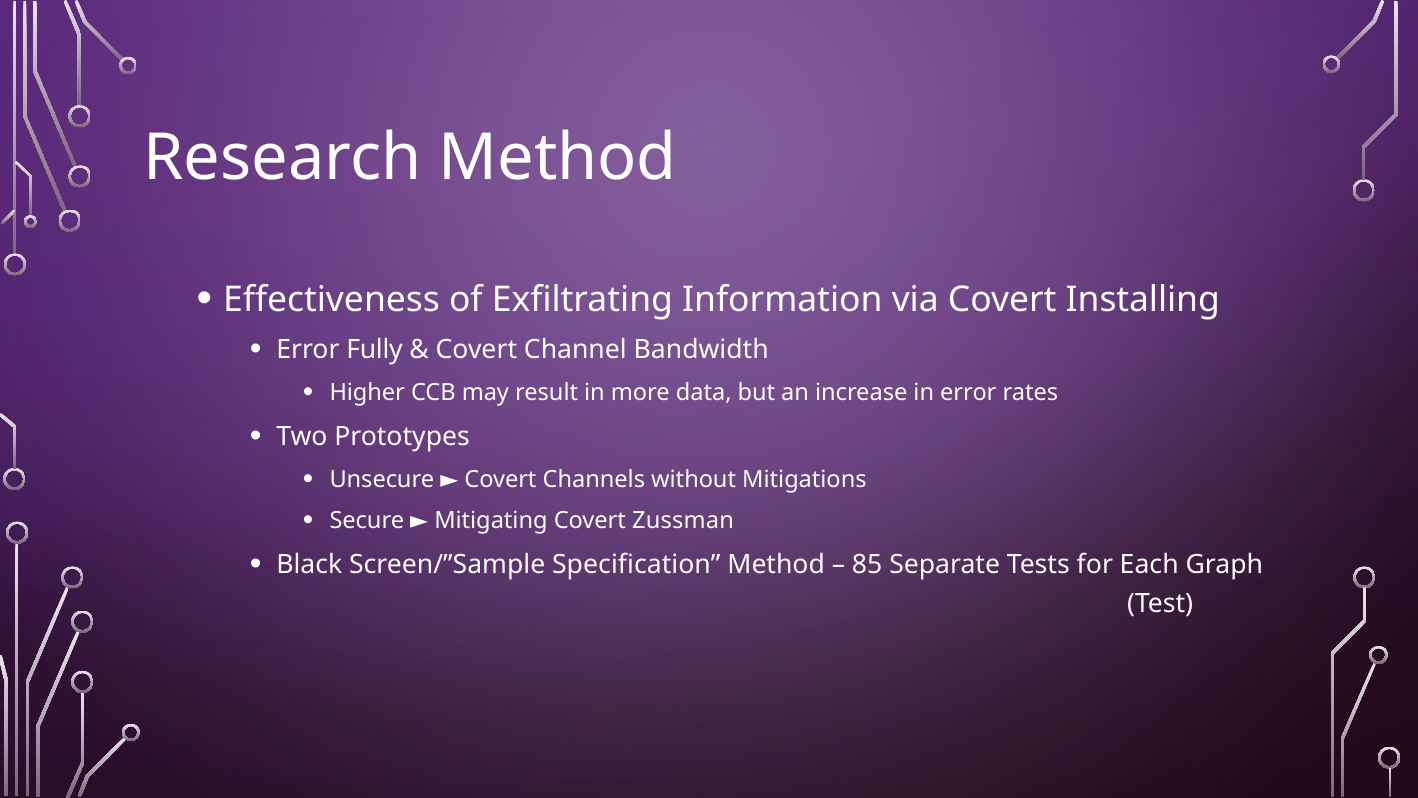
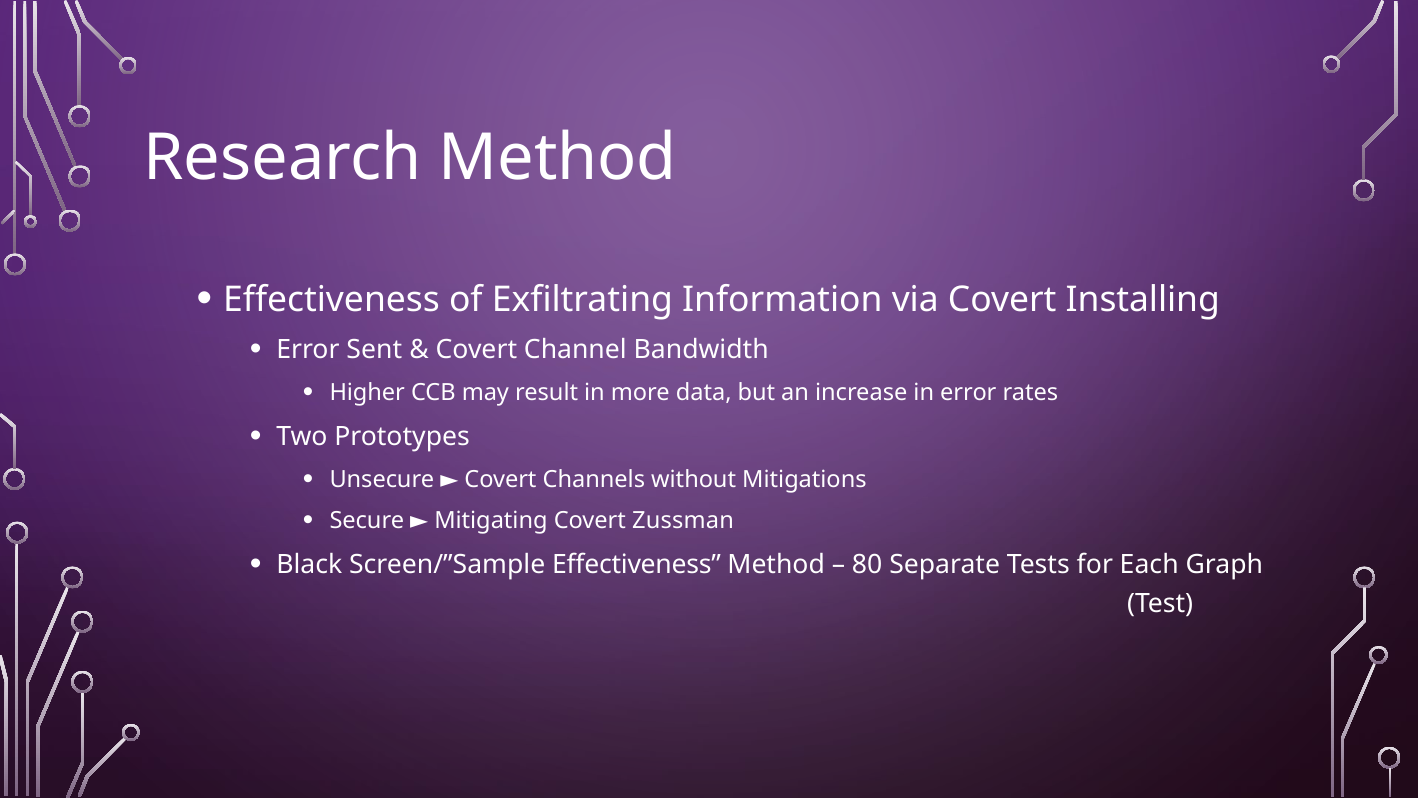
Fully: Fully -> Sent
Screen/”Sample Specification: Specification -> Effectiveness
85: 85 -> 80
